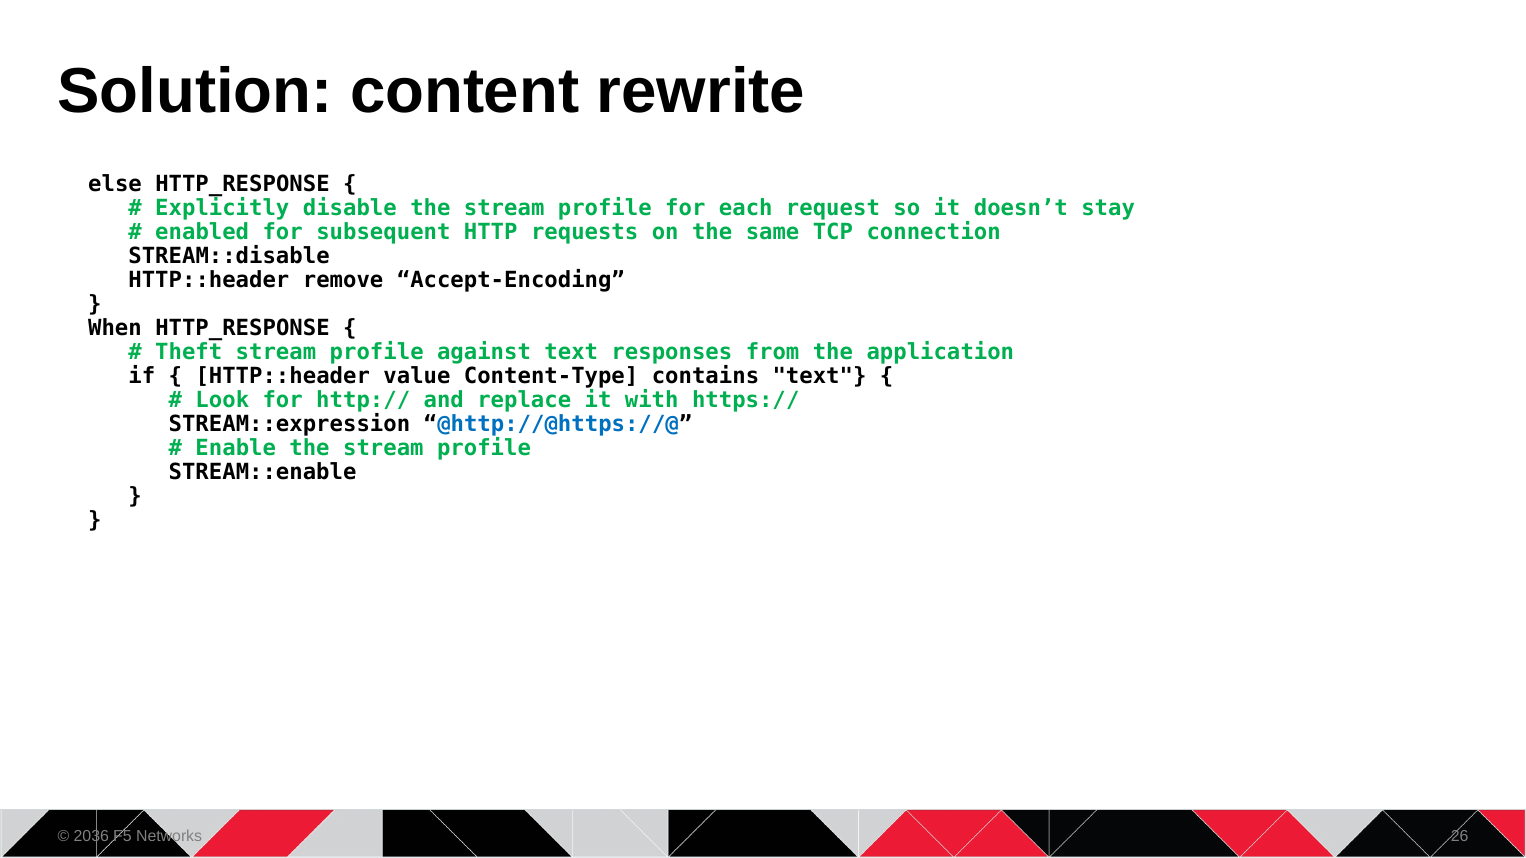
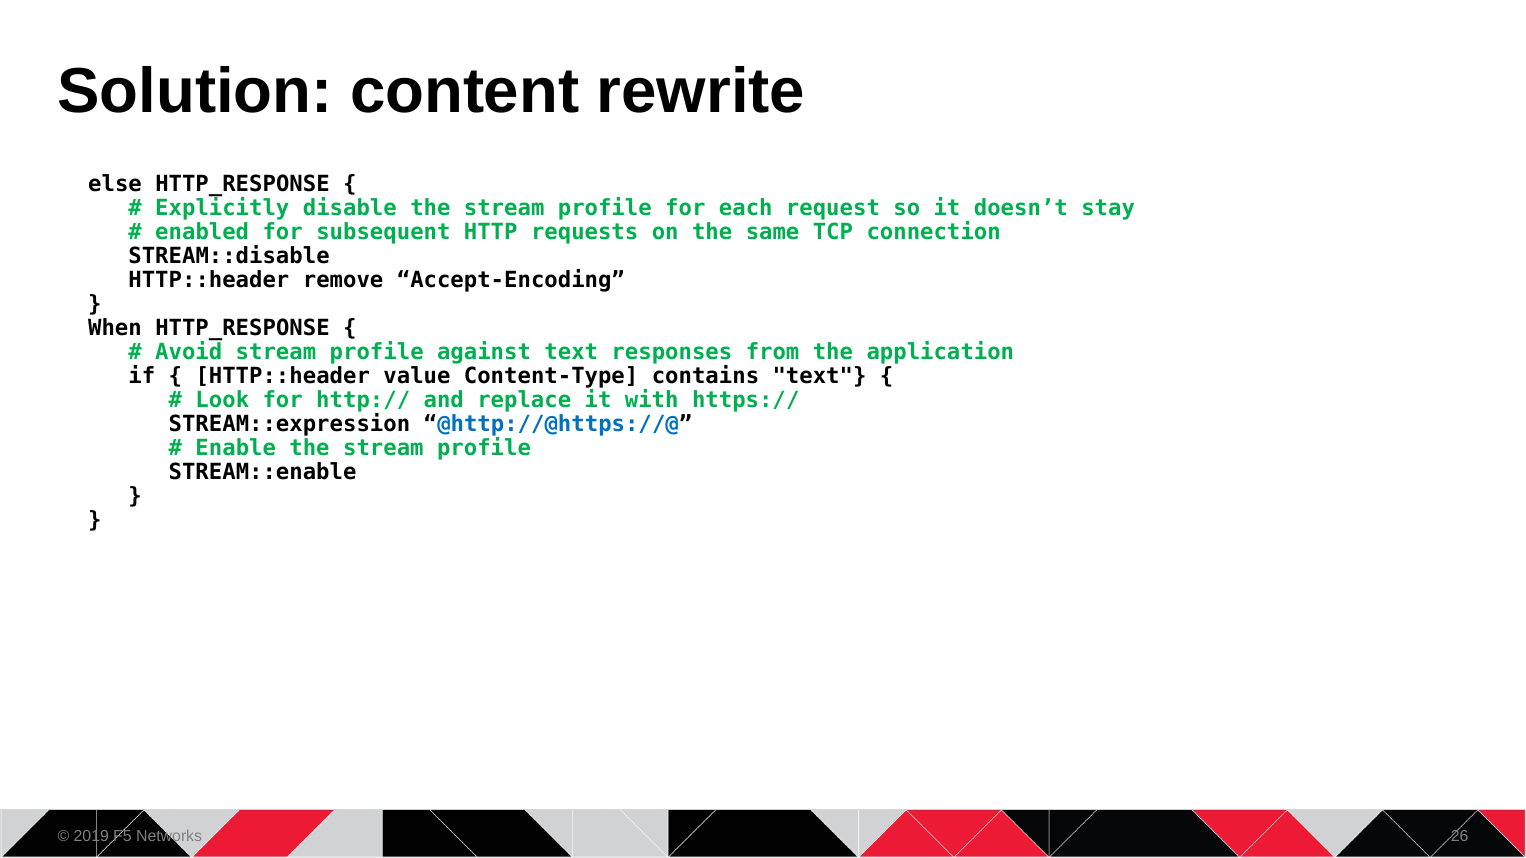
Theft: Theft -> Avoid
2036: 2036 -> 2019
